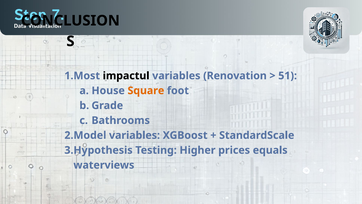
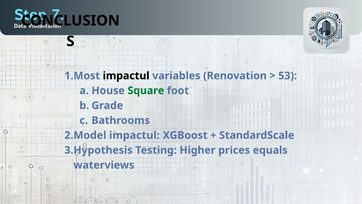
51: 51 -> 53
Square colour: orange -> green
variables at (135, 135): variables -> impactul
